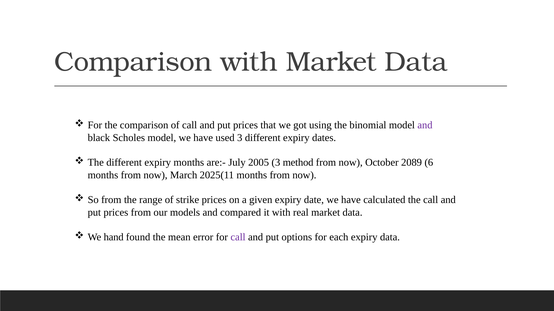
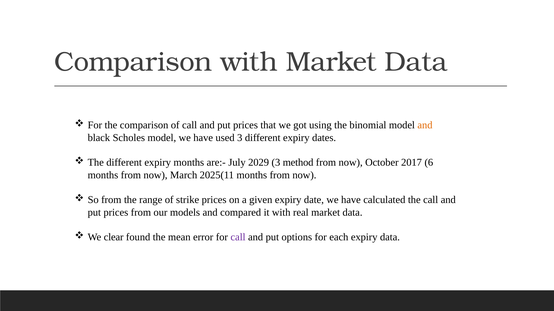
and at (425, 125) colour: purple -> orange
2005: 2005 -> 2029
2089: 2089 -> 2017
hand: hand -> clear
